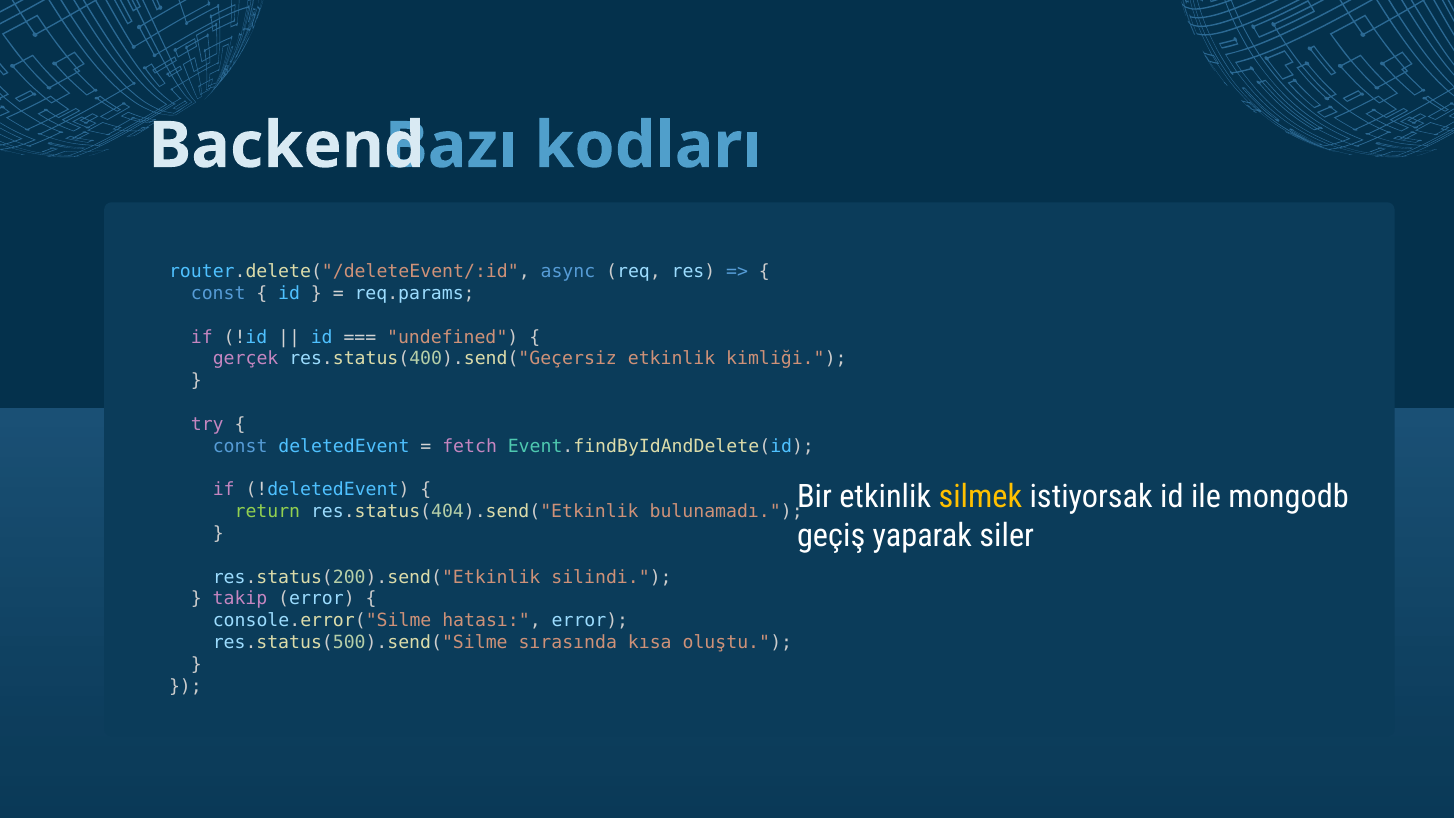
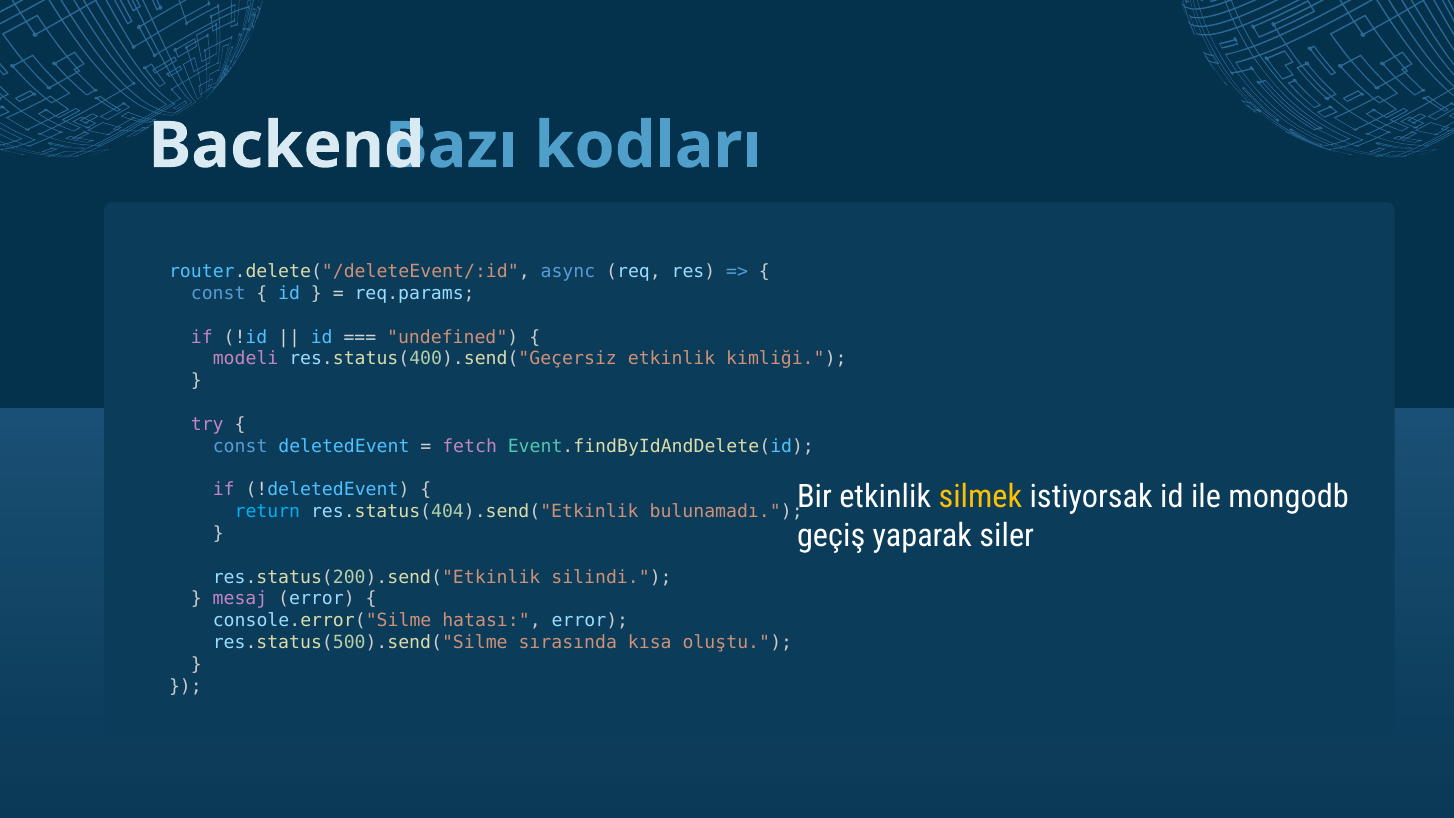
gerçek: gerçek -> modeli
return colour: light green -> light blue
takip: takip -> mesaj
